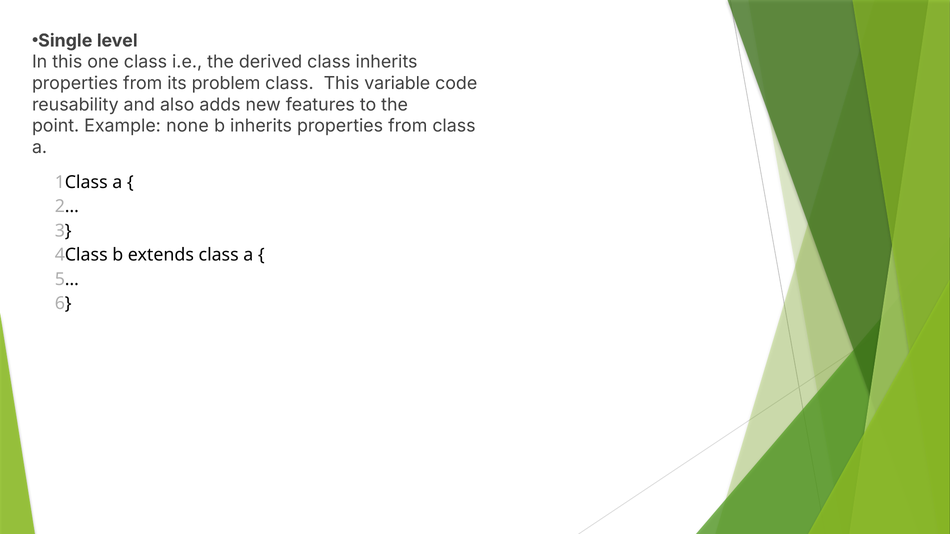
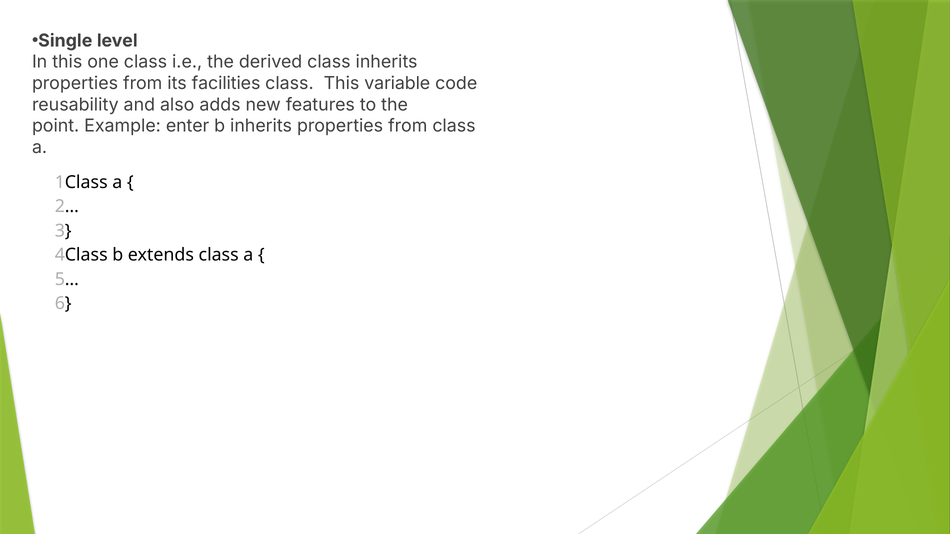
problem: problem -> facilities
none: none -> enter
